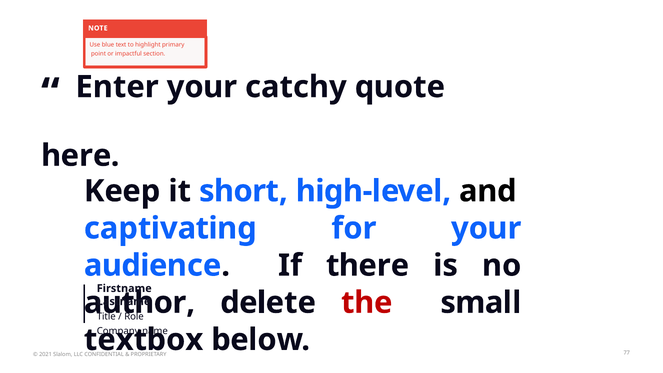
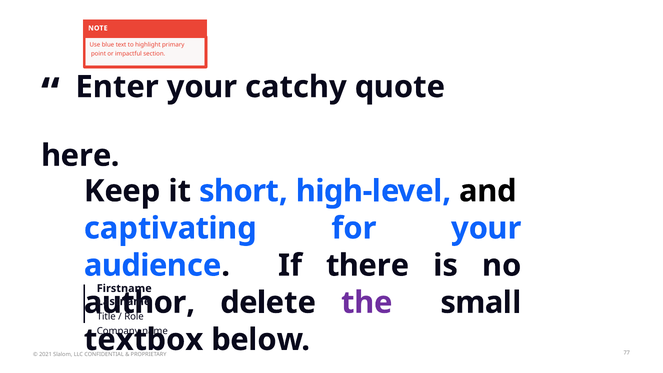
the colour: red -> purple
